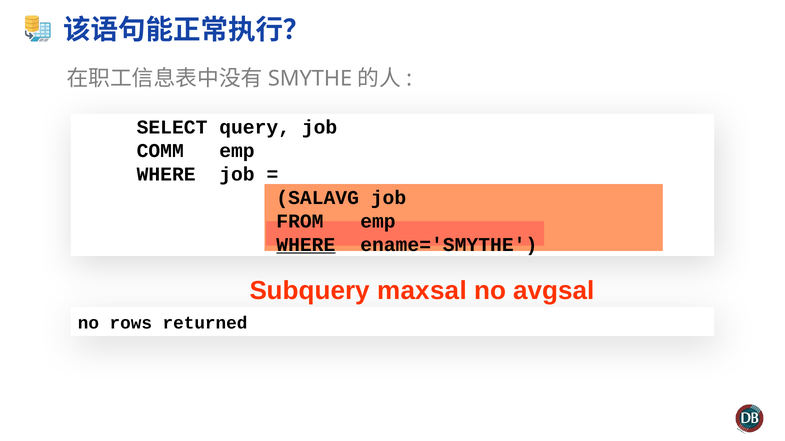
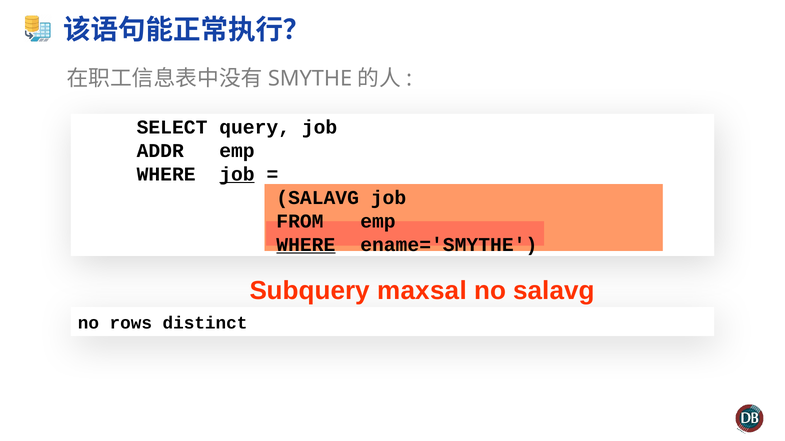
COMM: COMM -> ADDR
job at (237, 174) underline: none -> present
no avgsal: avgsal -> salavg
returned: returned -> distinct
